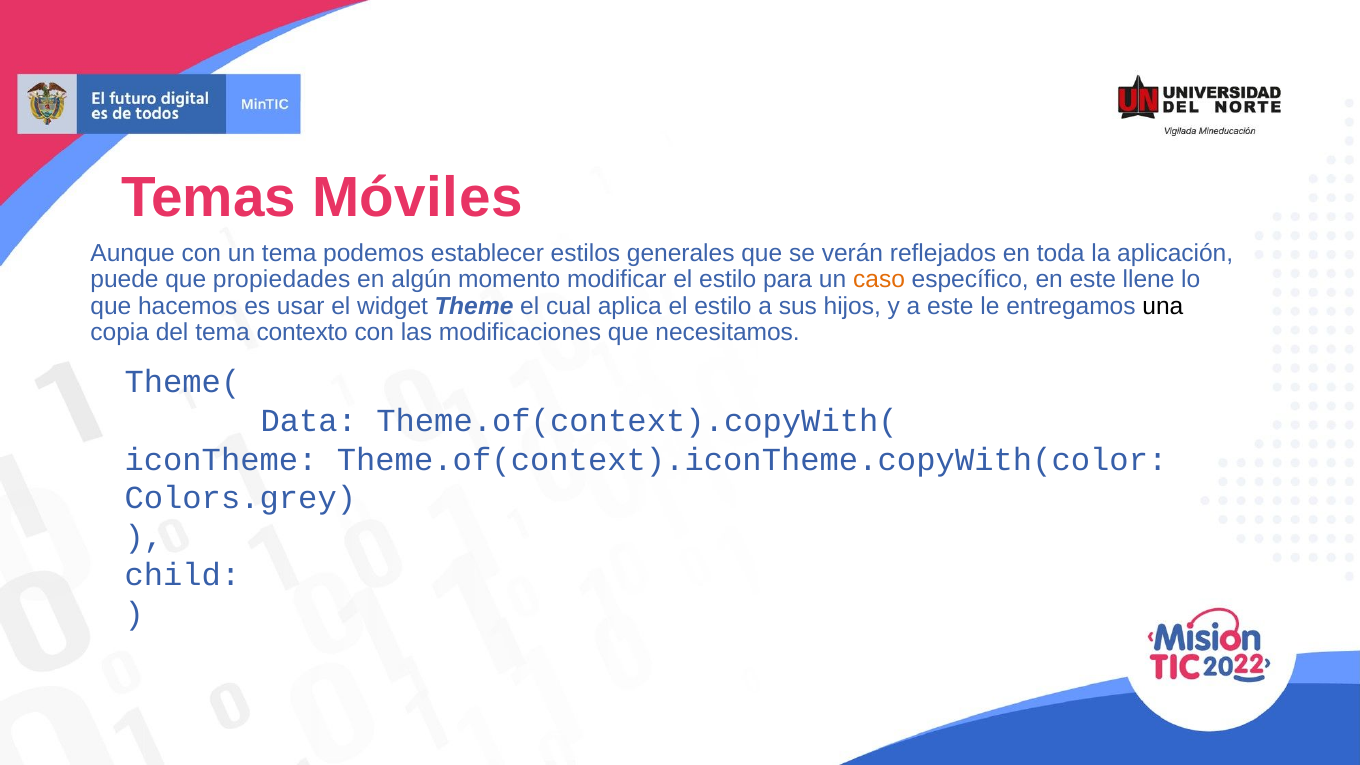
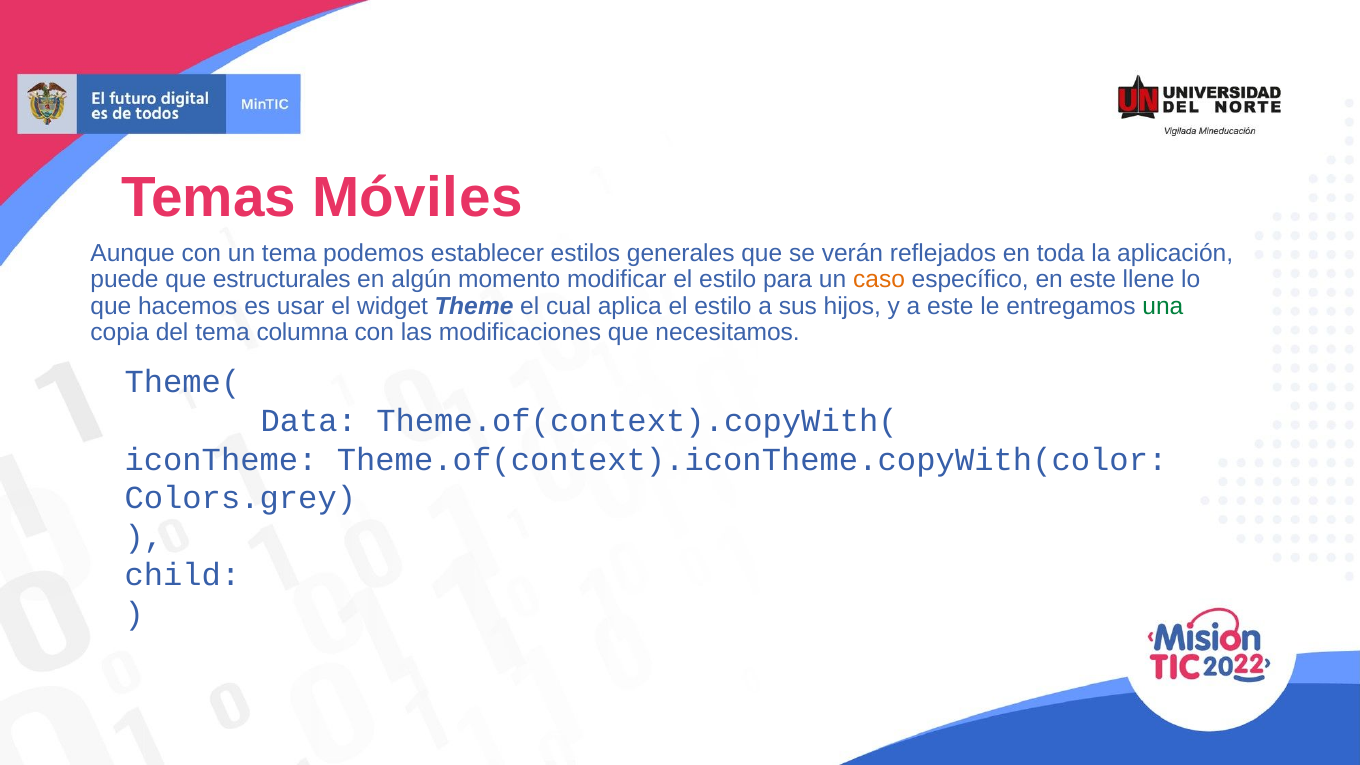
propiedades: propiedades -> estructurales
una colour: black -> green
contexto: contexto -> columna
